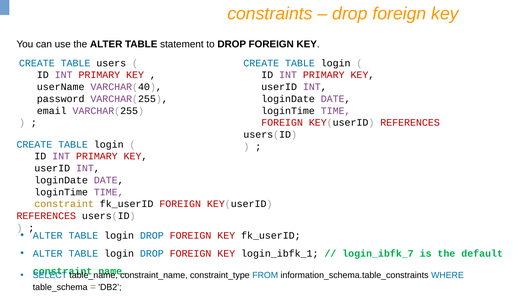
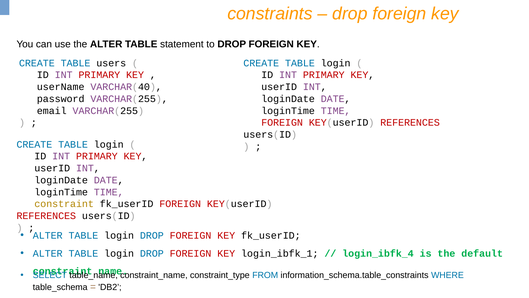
login_ibfk_7: login_ibfk_7 -> login_ibfk_4
